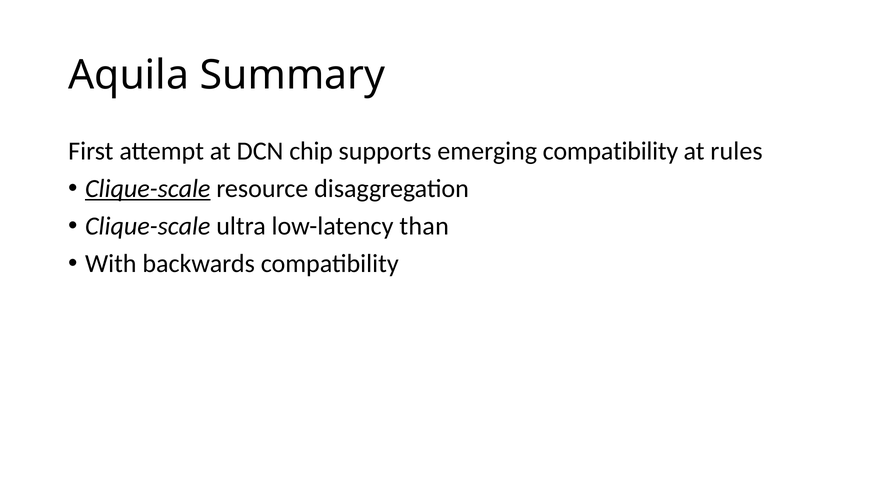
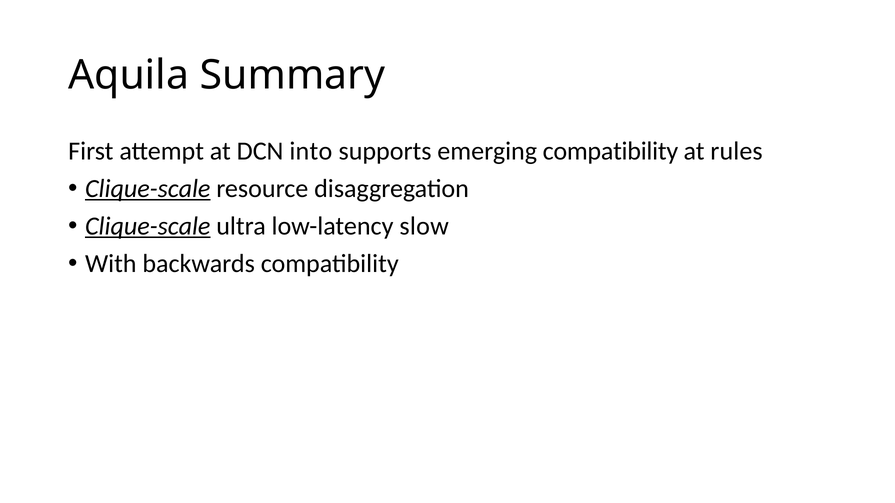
chip: chip -> into
Clique-scale at (148, 226) underline: none -> present
than: than -> slow
